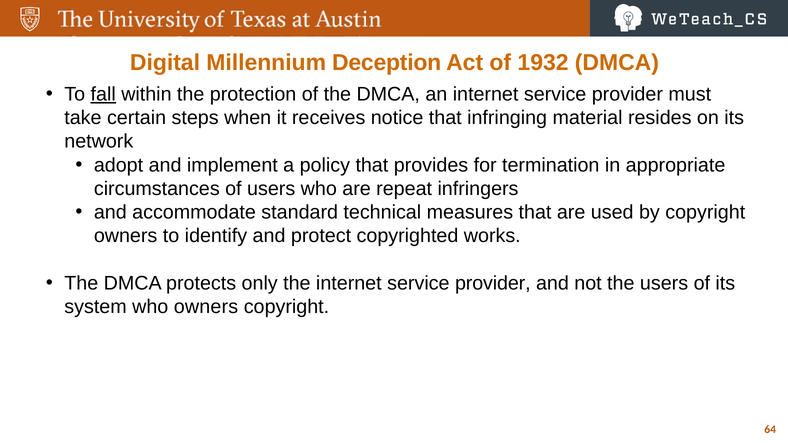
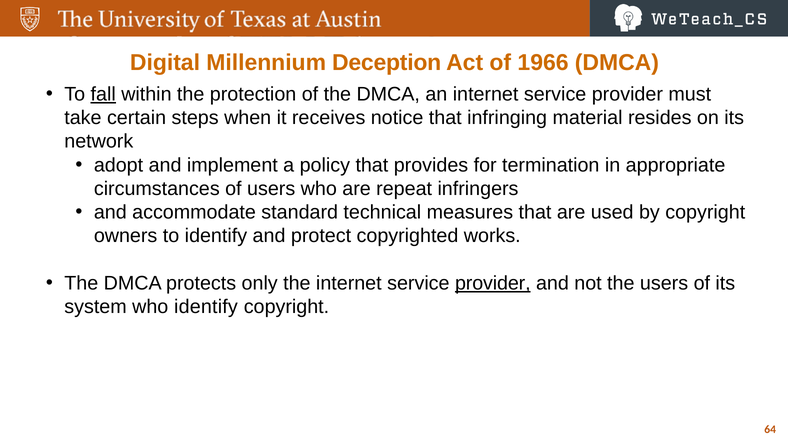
1932: 1932 -> 1966
provider at (493, 283) underline: none -> present
who owners: owners -> identify
